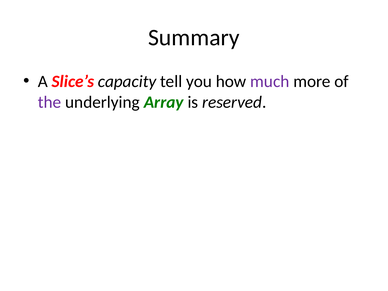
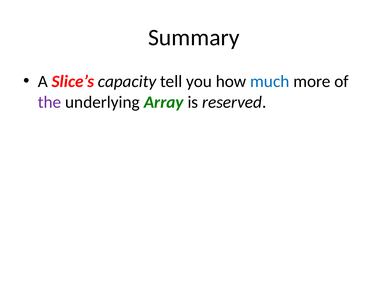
much colour: purple -> blue
